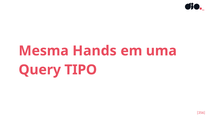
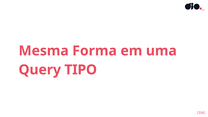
Hands: Hands -> Forma
